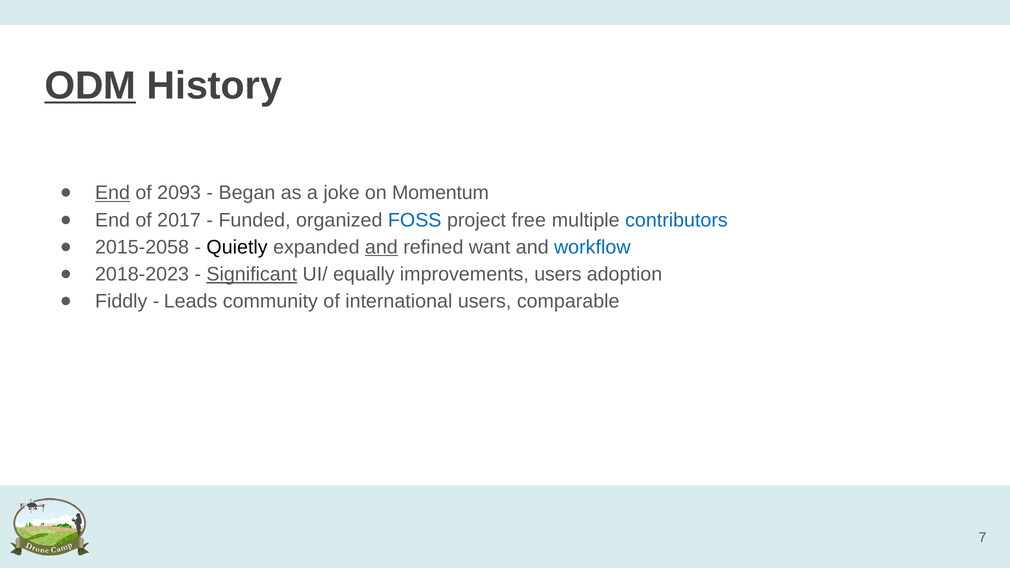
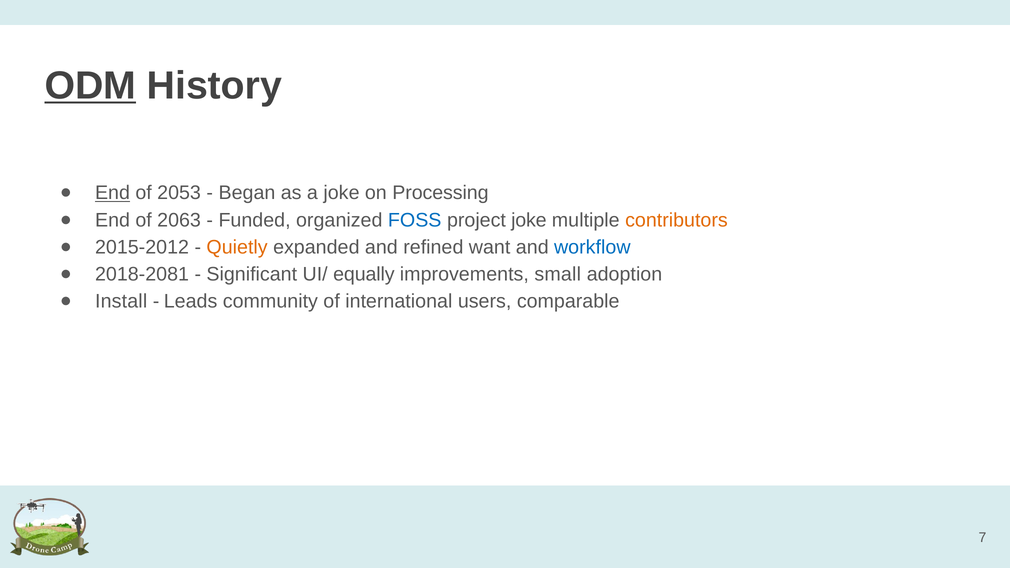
2093: 2093 -> 2053
Momentum: Momentum -> Processing
2017: 2017 -> 2063
project free: free -> joke
contributors colour: blue -> orange
2015-2058: 2015-2058 -> 2015-2012
Quietly colour: black -> orange
and at (381, 247) underline: present -> none
2018-2023: 2018-2023 -> 2018-2081
Significant underline: present -> none
improvements users: users -> small
Fiddly: Fiddly -> Install
